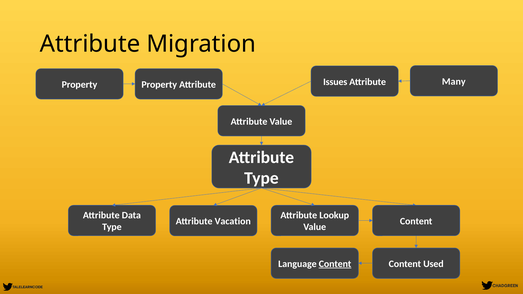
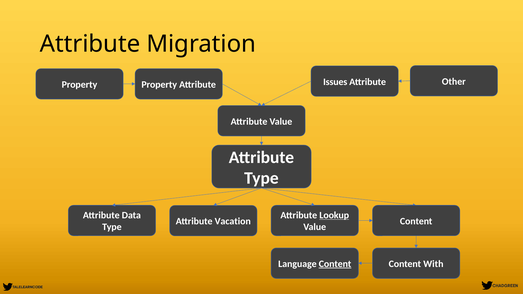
Many: Many -> Other
Lookup underline: none -> present
Used: Used -> With
